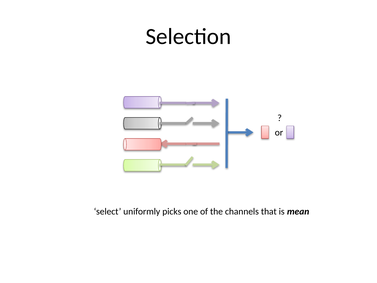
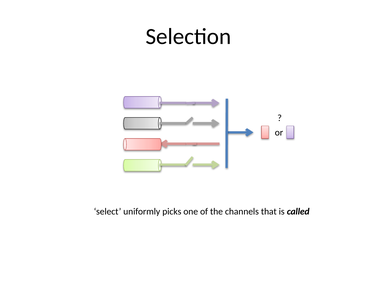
mean: mean -> called
